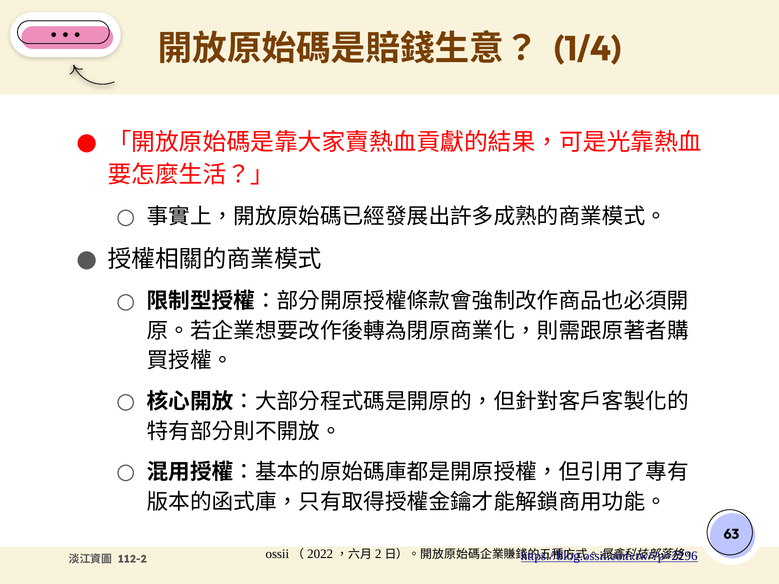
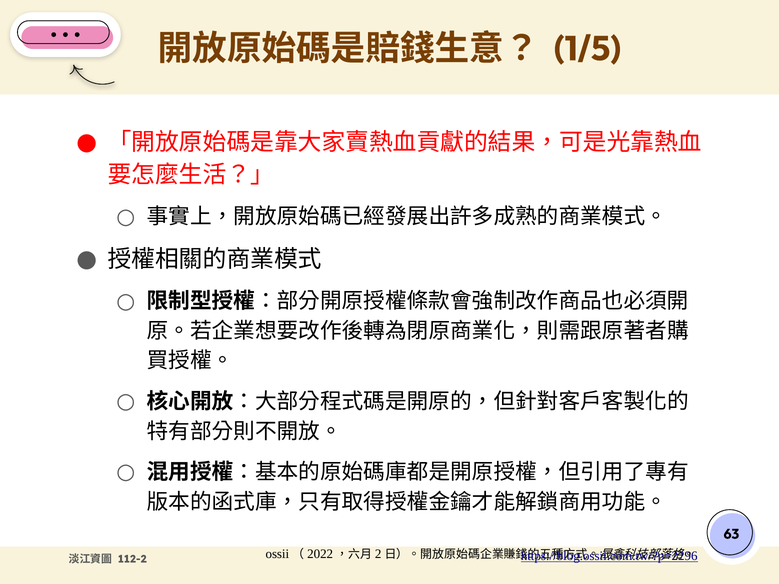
1/4: 1/4 -> 1/5
